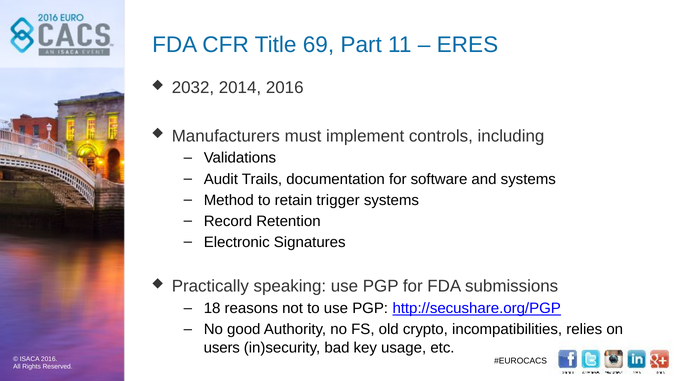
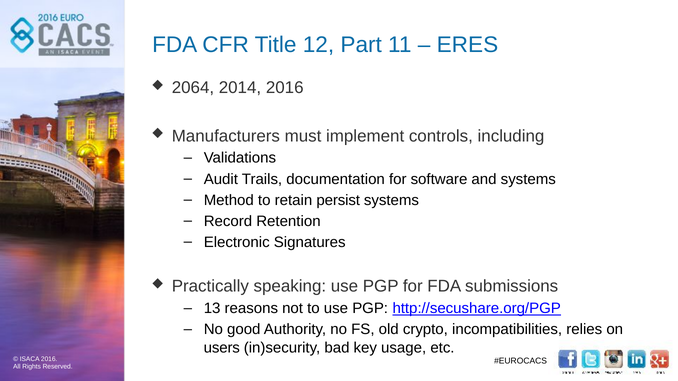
69: 69 -> 12
2032: 2032 -> 2064
trigger: trigger -> persist
18: 18 -> 13
